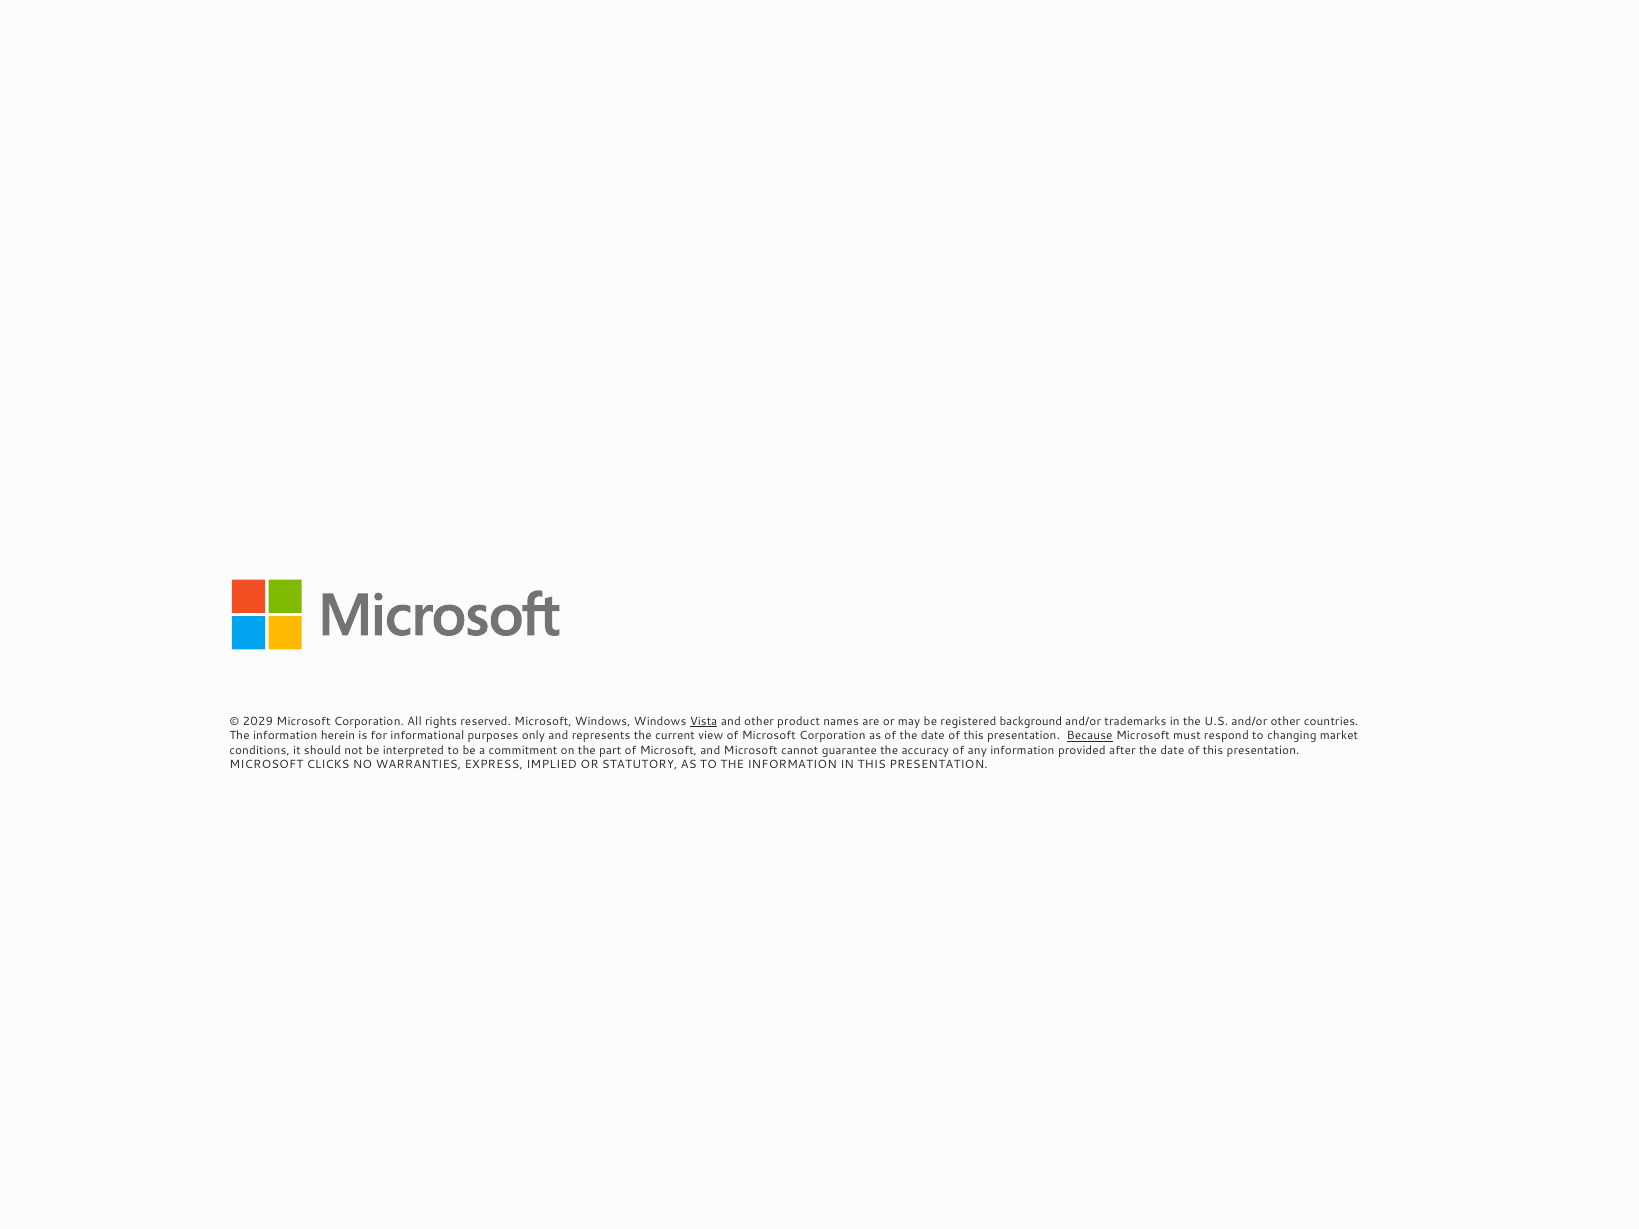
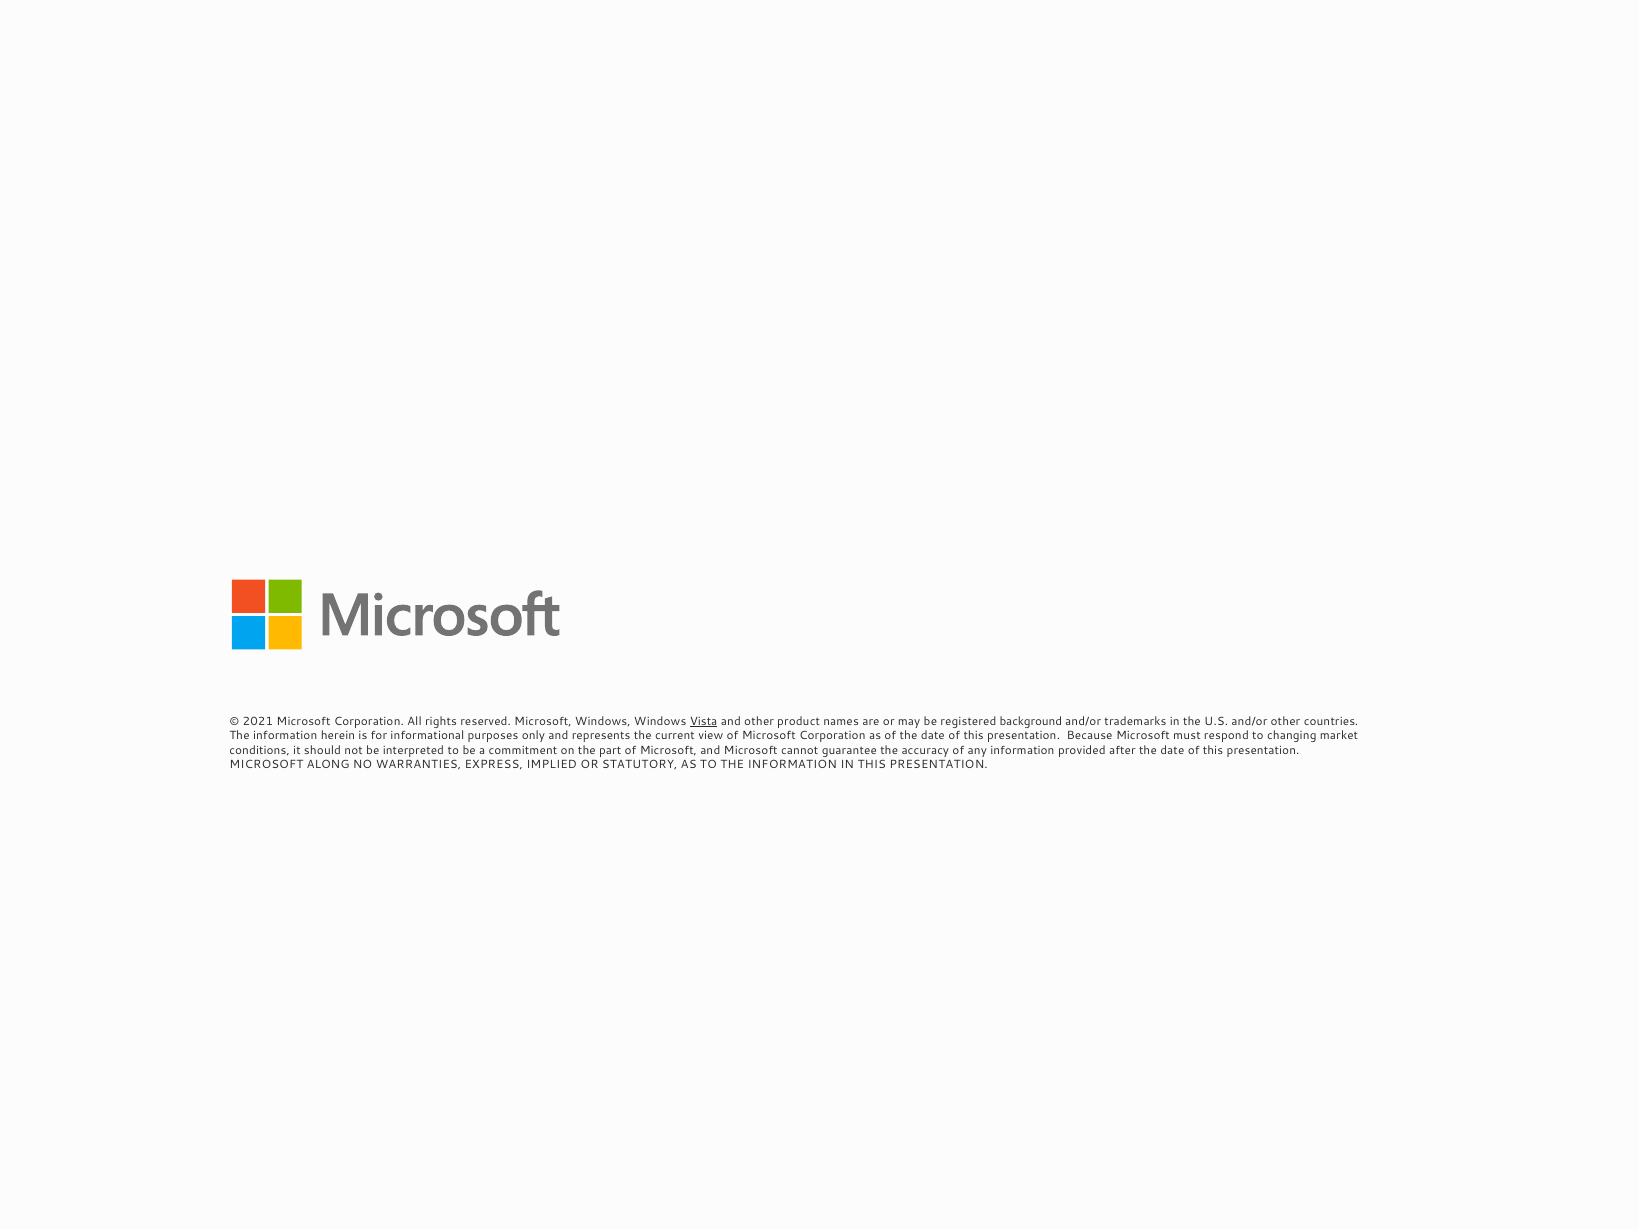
2029: 2029 -> 2021
Because underline: present -> none
CLICKS: CLICKS -> ALONG
